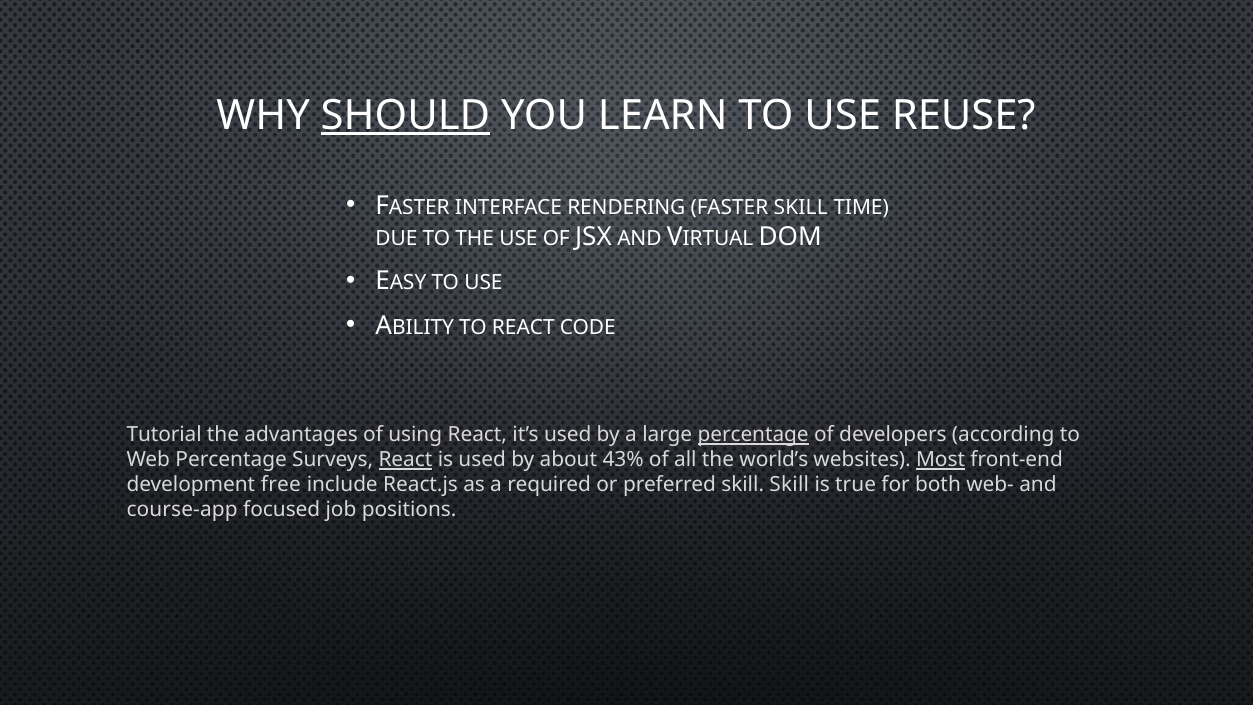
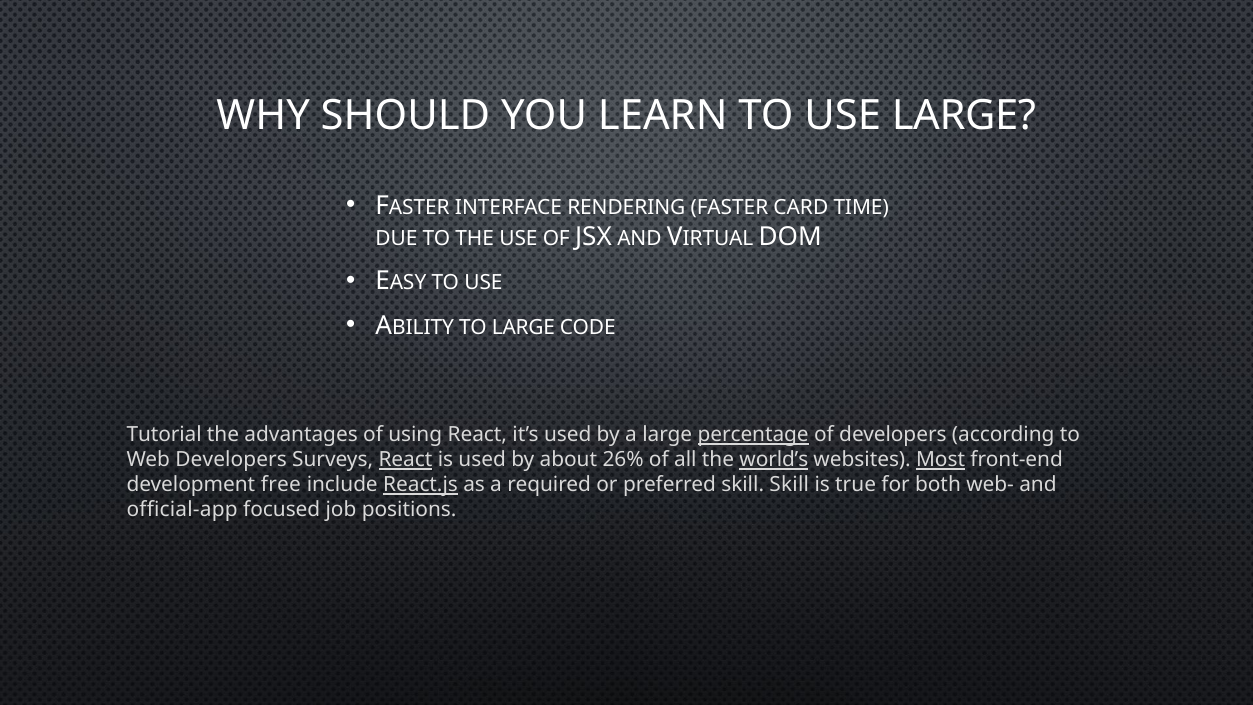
SHOULD underline: present -> none
USE REUSE: REUSE -> LARGE
FASTER SKILL: SKILL -> CARD
TO REACT: REACT -> LARGE
Web Percentage: Percentage -> Developers
43%: 43% -> 26%
world’s underline: none -> present
React.js underline: none -> present
course-app: course-app -> official-app
